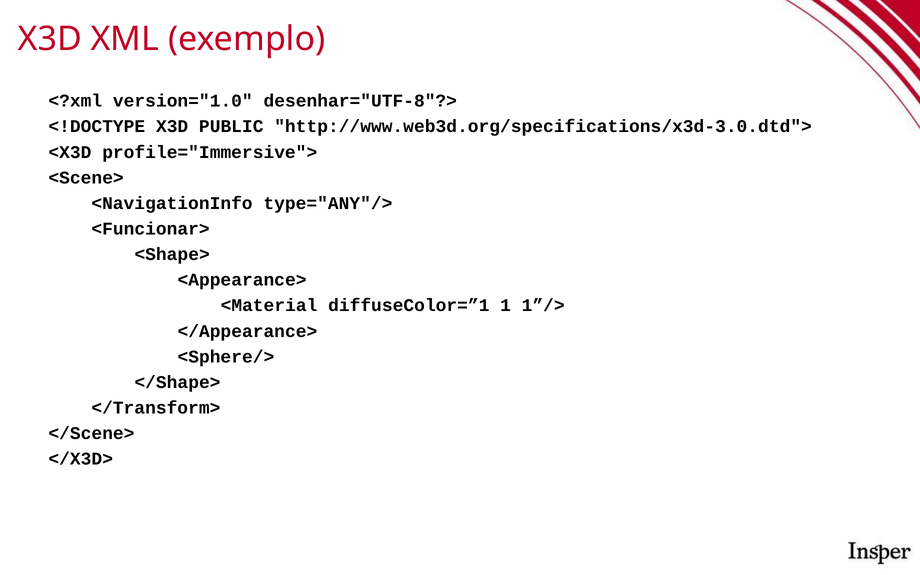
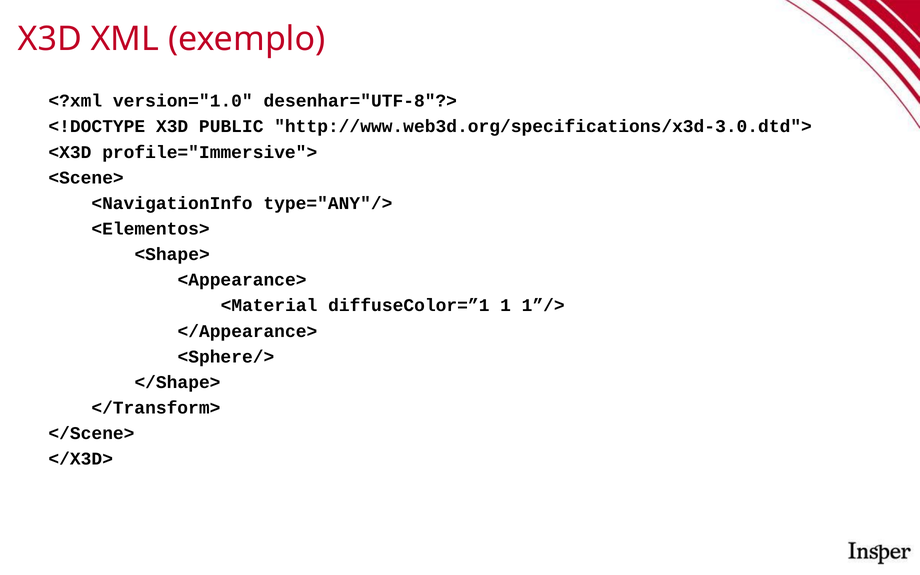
<Funcionar>: <Funcionar> -> <Elementos>
